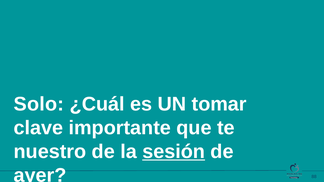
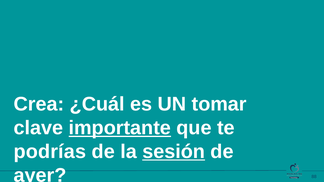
Solo: Solo -> Crea
importante underline: none -> present
nuestro: nuestro -> podrías
